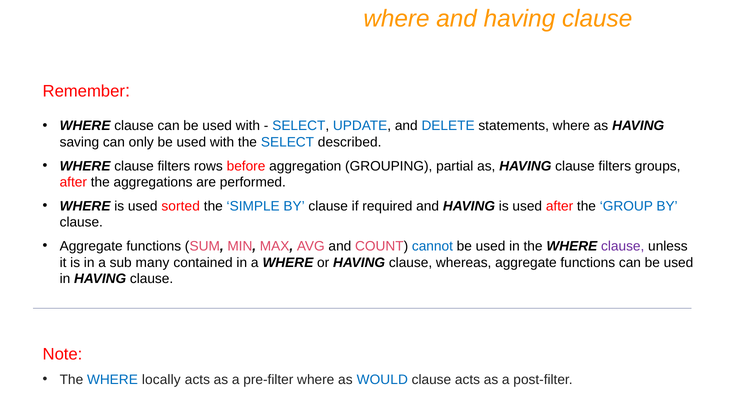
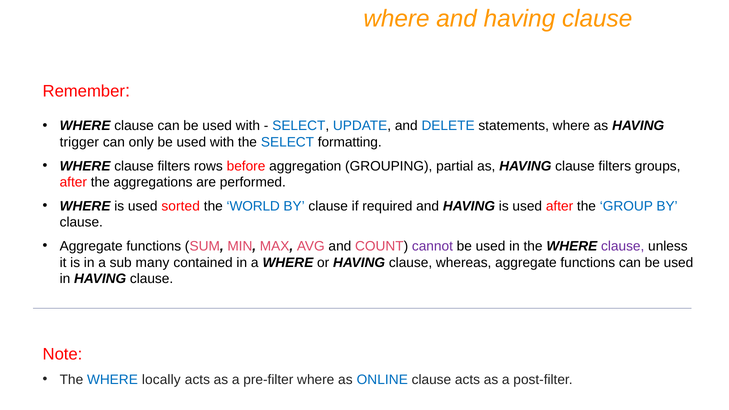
saving: saving -> trigger
described: described -> formatting
SIMPLE: SIMPLE -> WORLD
cannot colour: blue -> purple
WOULD: WOULD -> ONLINE
